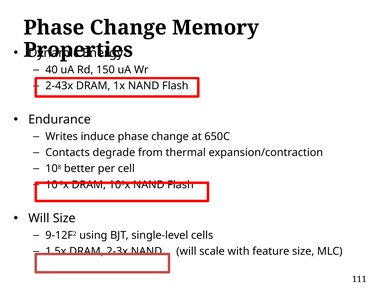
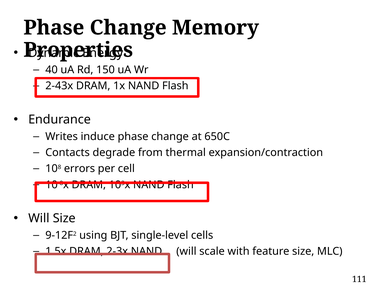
better: better -> errors
